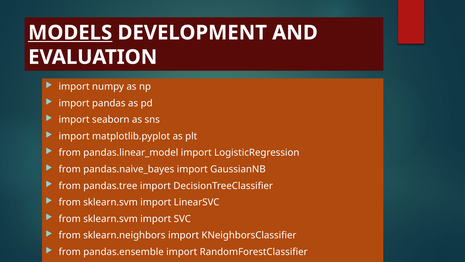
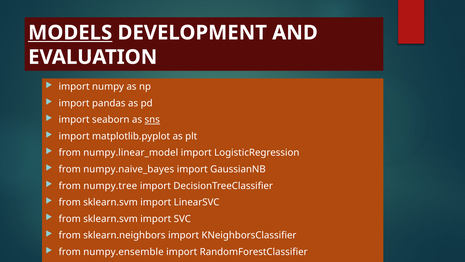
sns underline: none -> present
pandas.linear_model: pandas.linear_model -> numpy.linear_model
pandas.naive_bayes: pandas.naive_bayes -> numpy.naive_bayes
pandas.tree: pandas.tree -> numpy.tree
pandas.ensemble: pandas.ensemble -> numpy.ensemble
